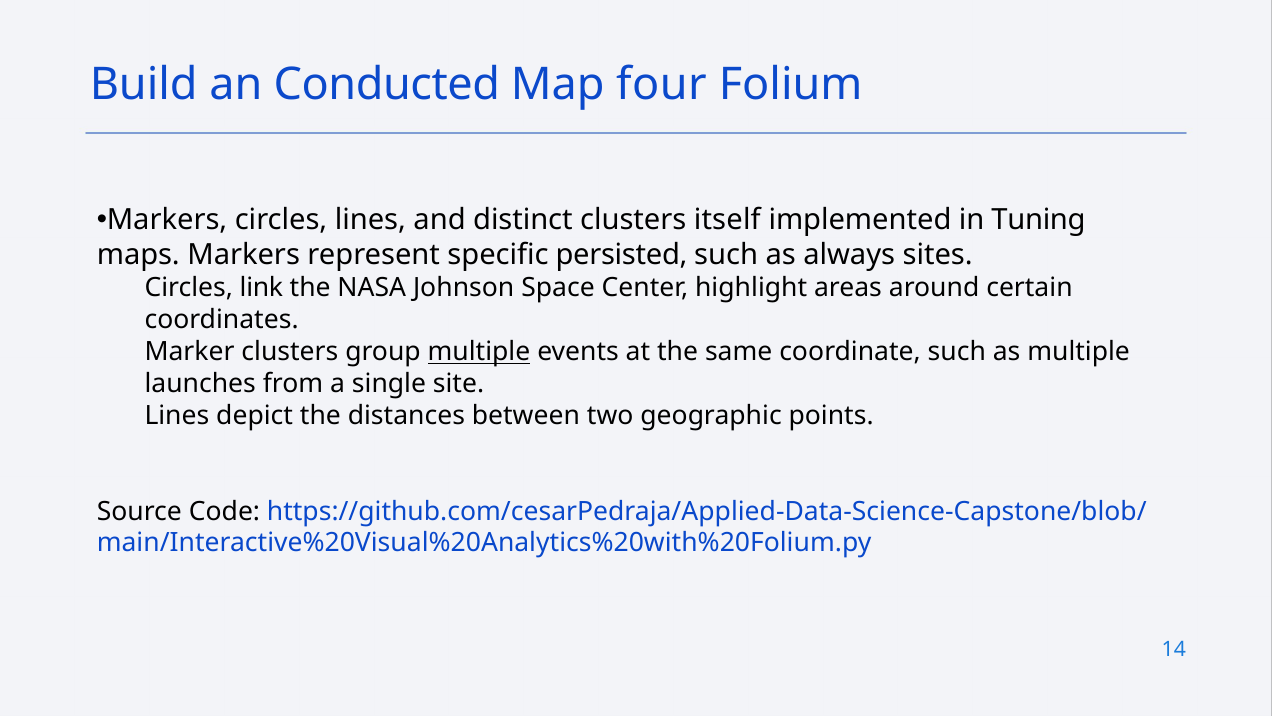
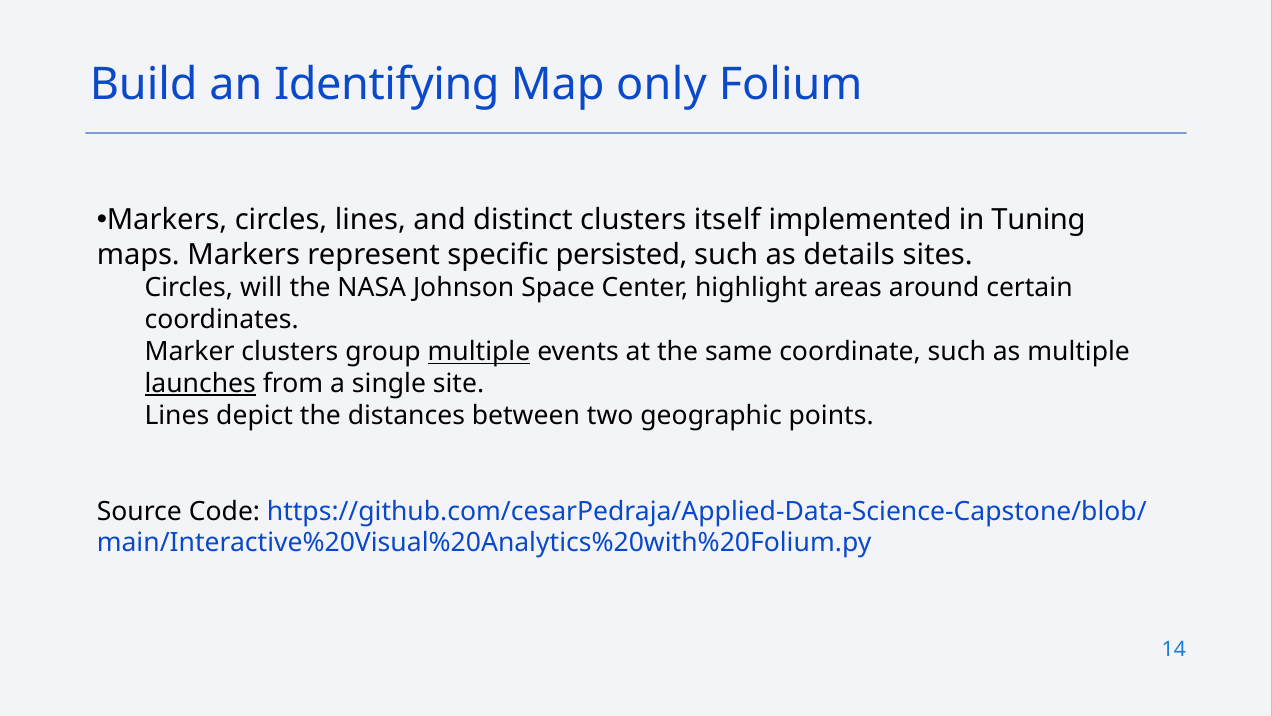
Conducted: Conducted -> Identifying
four: four -> only
always: always -> details
link: link -> will
launches underline: none -> present
